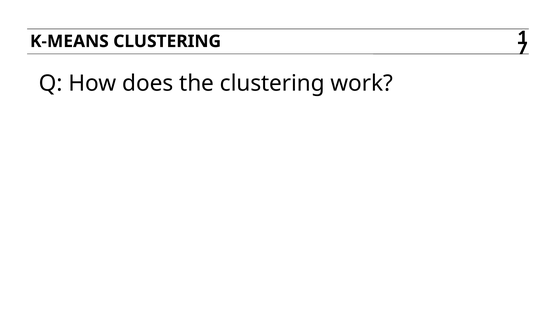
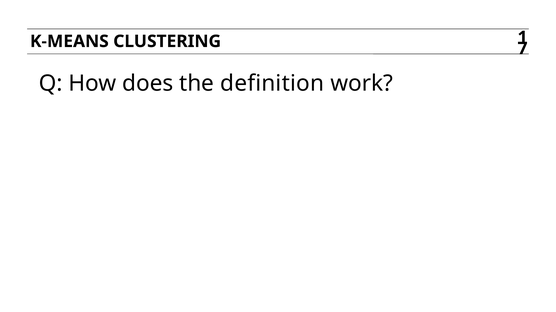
the clustering: clustering -> definition
